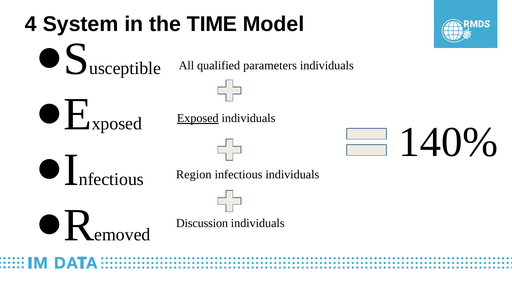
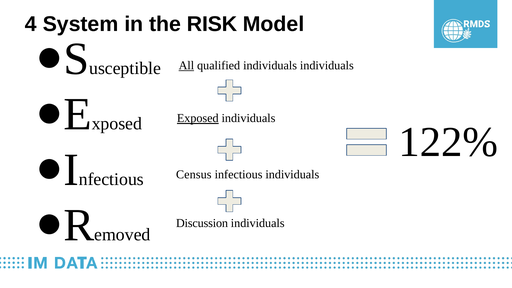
TIME: TIME -> RISK
All underline: none -> present
qualified parameters: parameters -> individuals
140%: 140% -> 122%
Region: Region -> Census
